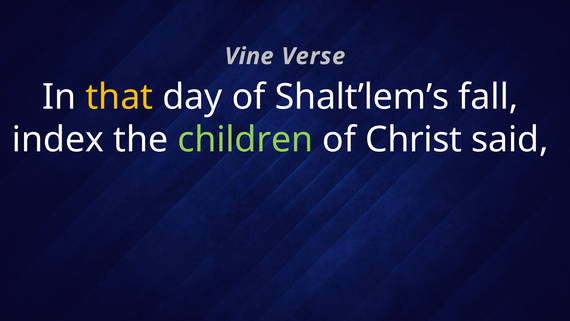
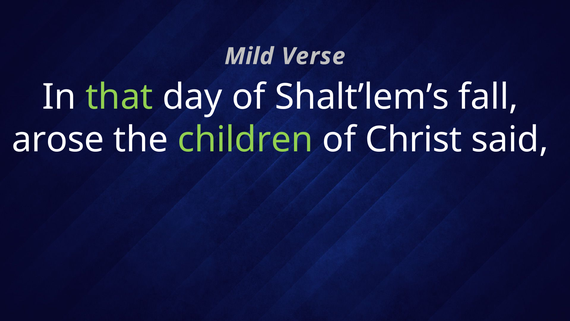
Vine: Vine -> Mild
that colour: yellow -> light green
index: index -> arose
